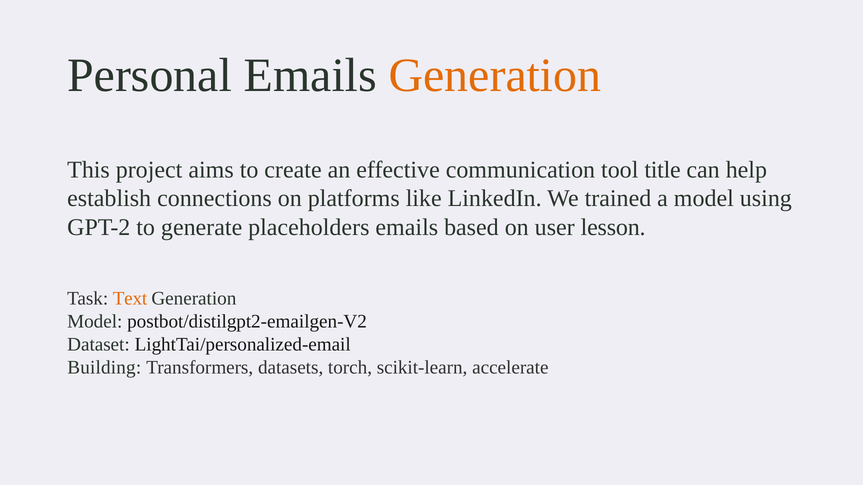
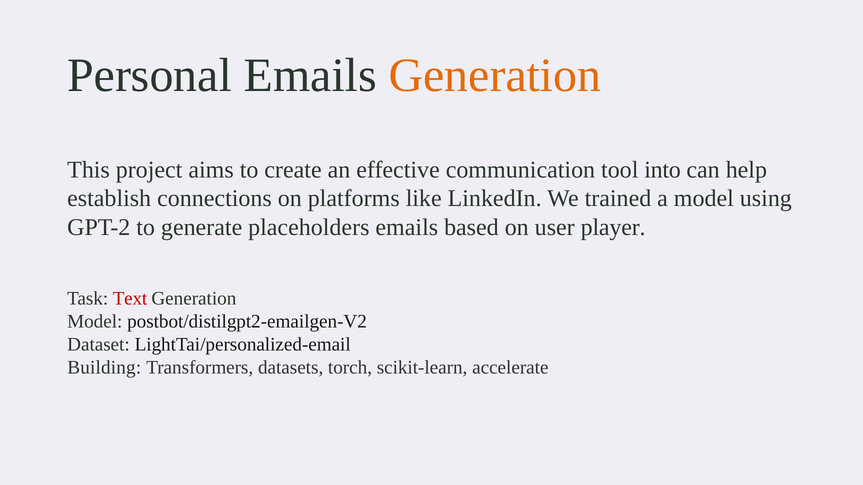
title: title -> into
lesson: lesson -> player
Text colour: orange -> red
